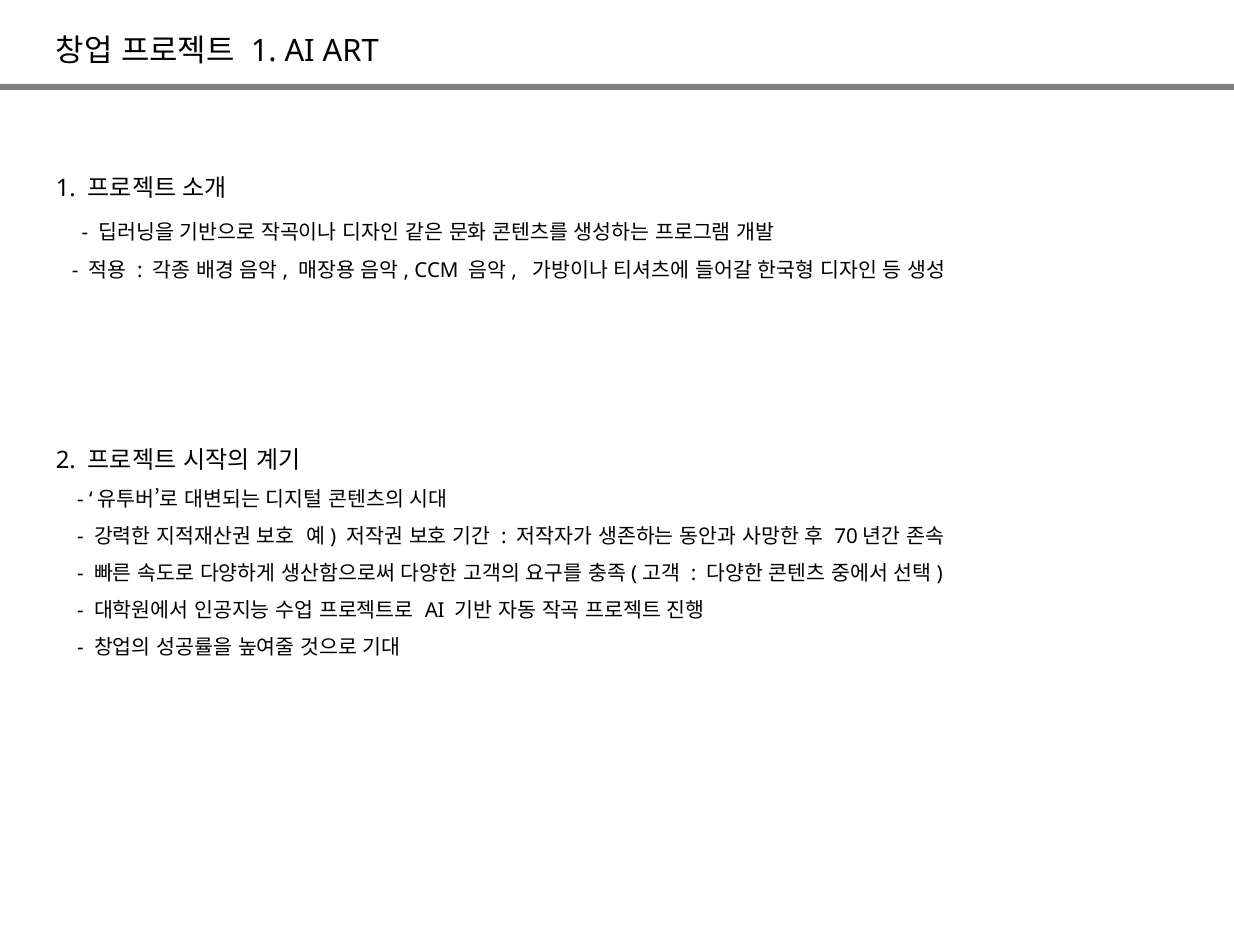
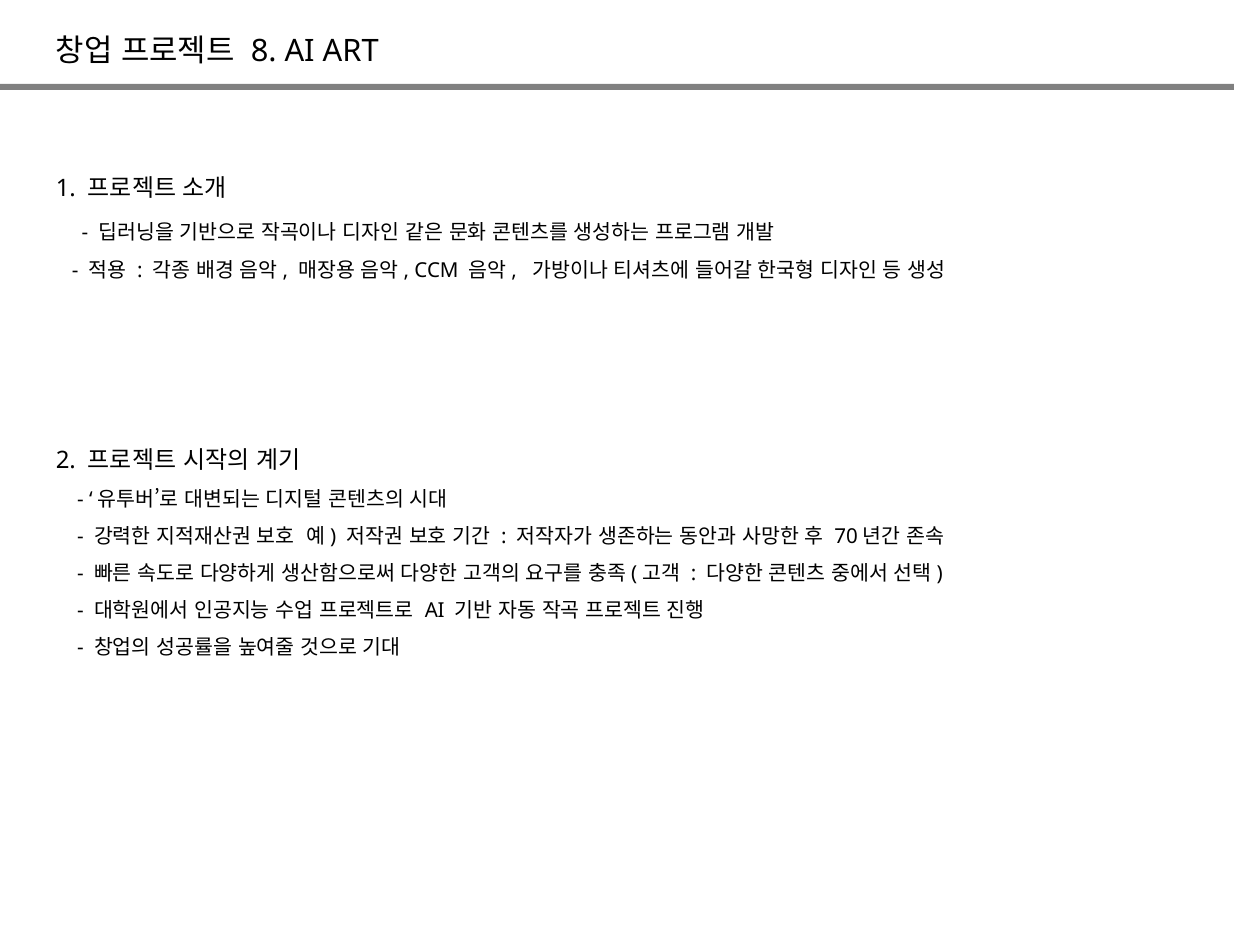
1 at (264, 51): 1 -> 8
